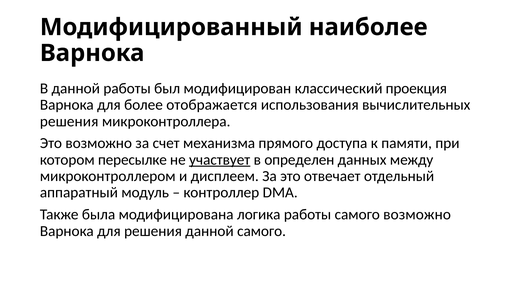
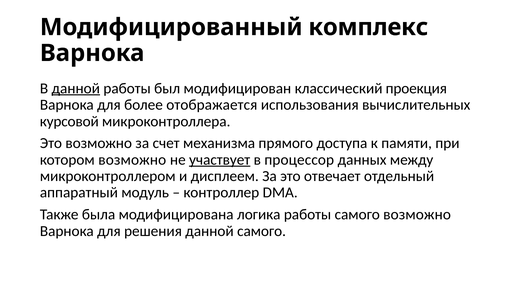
наиболее: наиболее -> комплекс
данной at (76, 88) underline: none -> present
решения at (69, 121): решения -> курсовой
котором пересылке: пересылке -> возможно
определен: определен -> процессор
